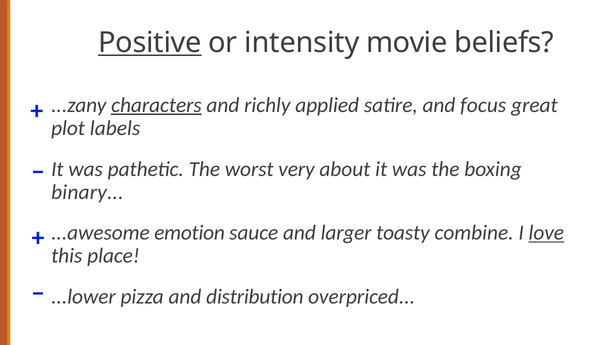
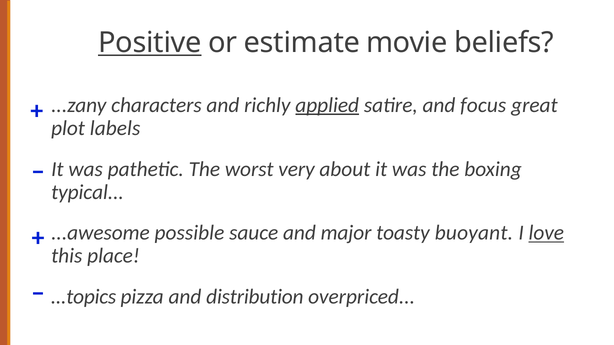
intensity: intensity -> estimate
characters underline: present -> none
applied underline: none -> present
binary: binary -> typical
emotion: emotion -> possible
larger: larger -> major
combine: combine -> buoyant
...lower: ...lower -> ...topics
